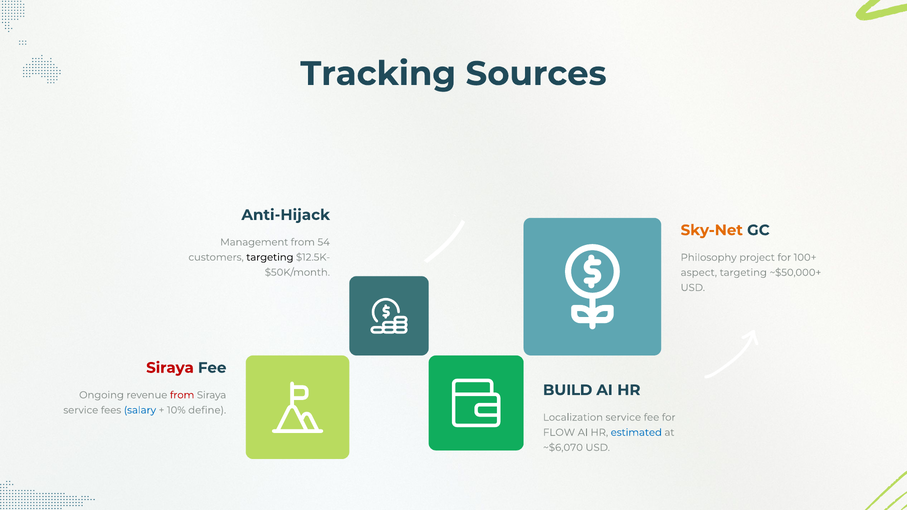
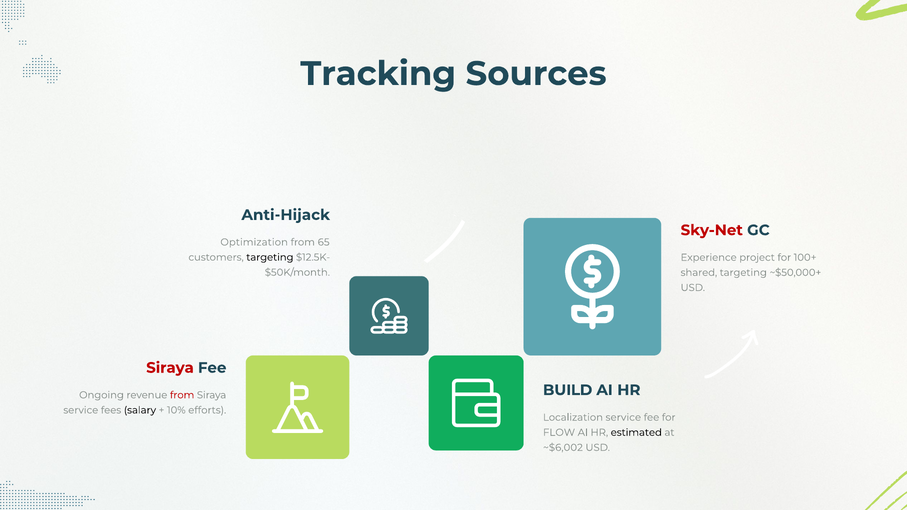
Sky-Net colour: orange -> red
Management: Management -> Optimization
54: 54 -> 65
Philosophy: Philosophy -> Experience
aspect: aspect -> shared
salary colour: blue -> black
define: define -> efforts
estimated colour: blue -> black
~$6,070: ~$6,070 -> ~$6,002
